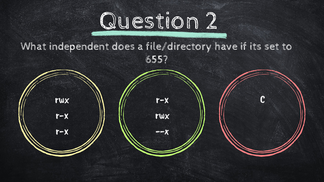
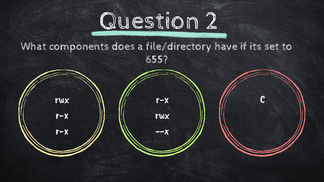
independent: independent -> components
